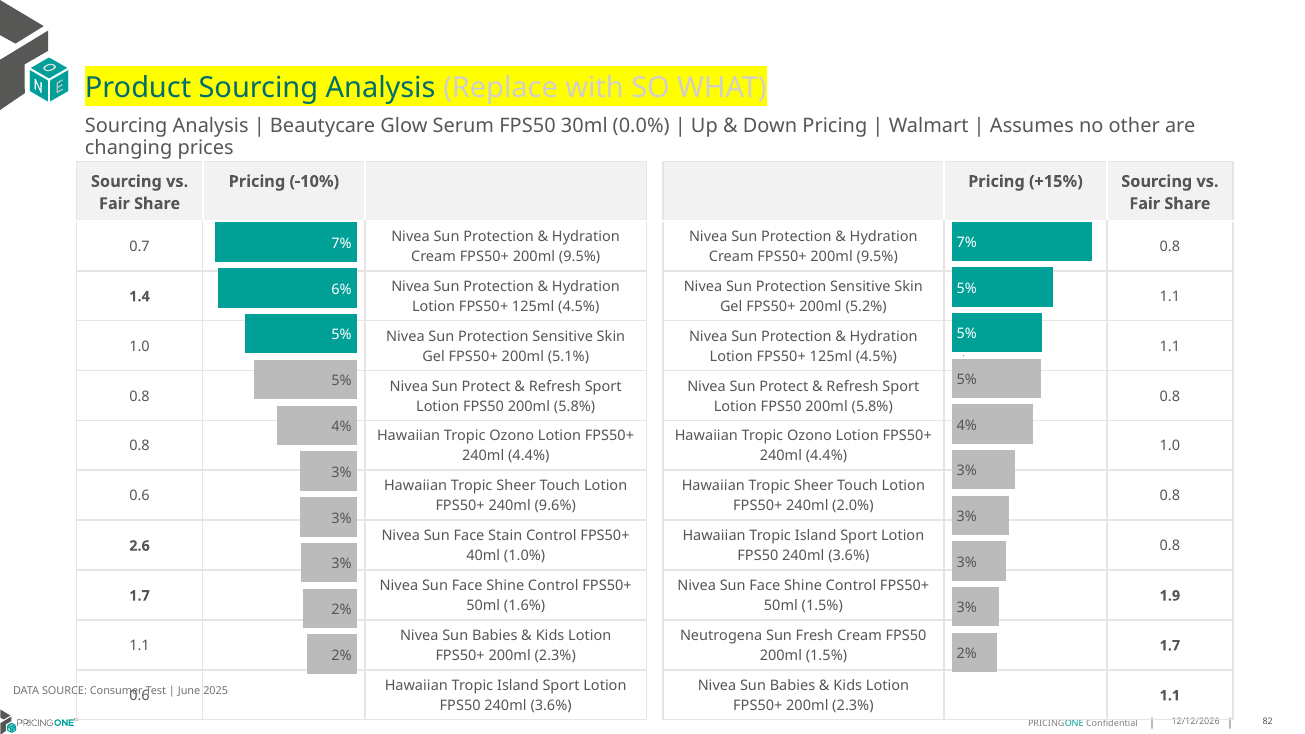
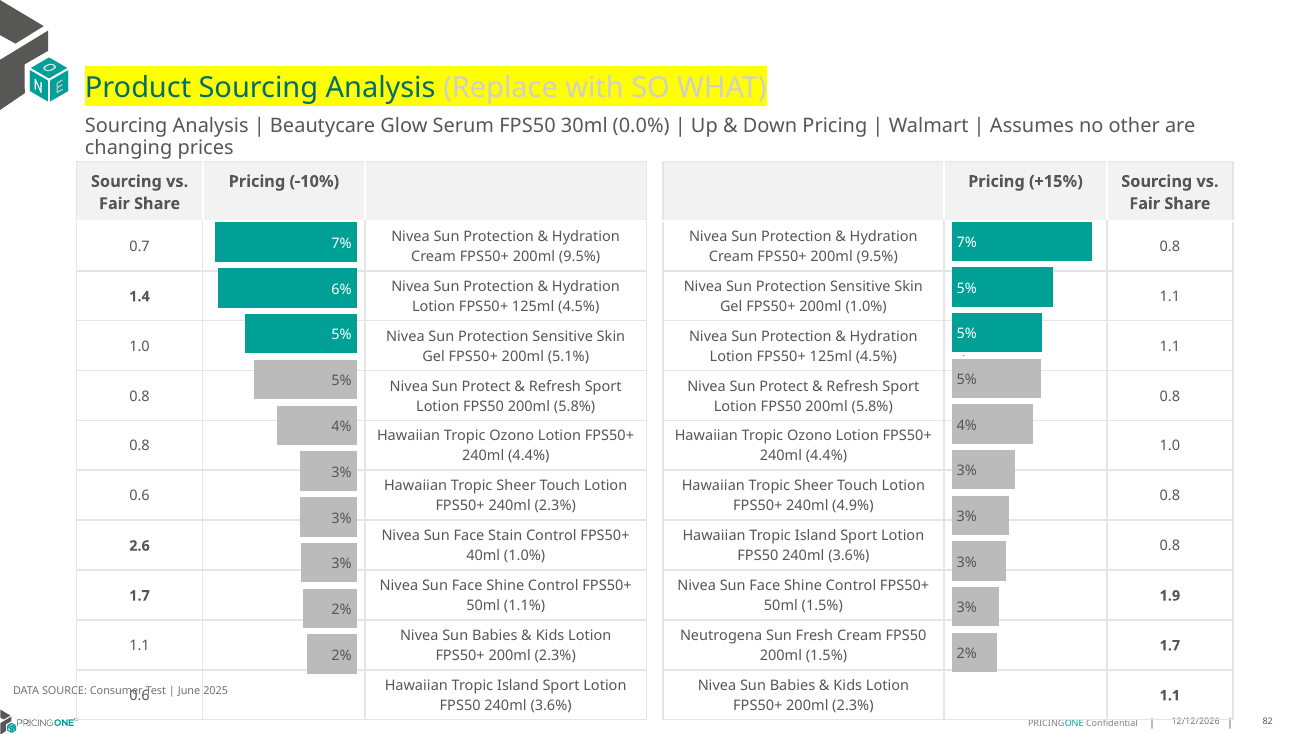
200ml 5.2%: 5.2% -> 1.0%
240ml 9.6%: 9.6% -> 2.3%
2.0%: 2.0% -> 4.9%
1.6%: 1.6% -> 1.1%
